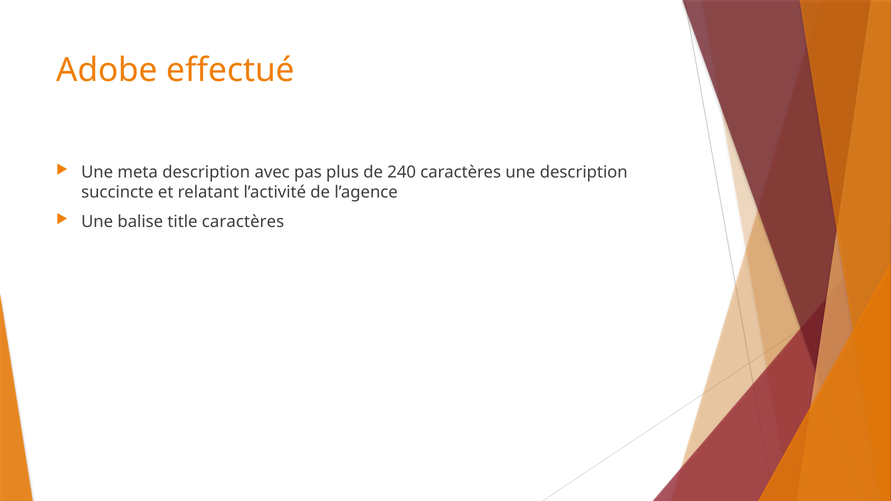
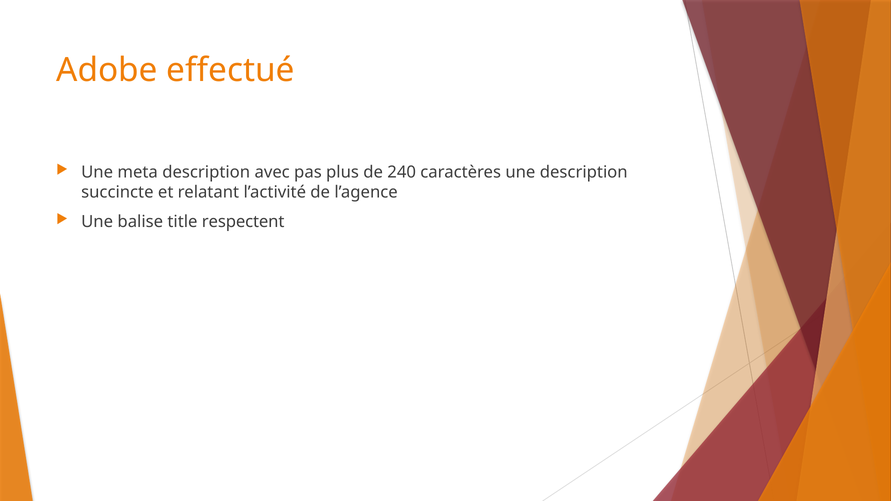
title caractères: caractères -> respectent
